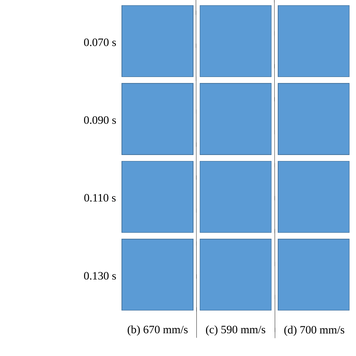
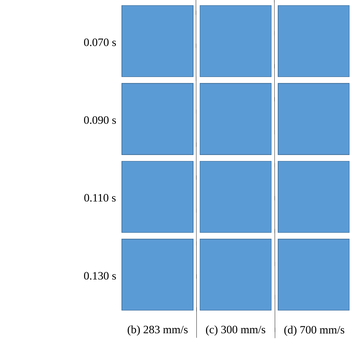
670: 670 -> 283
590: 590 -> 300
